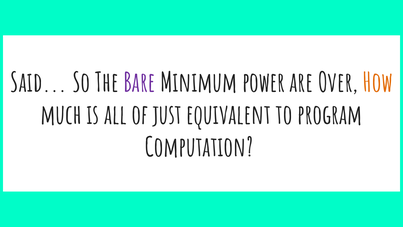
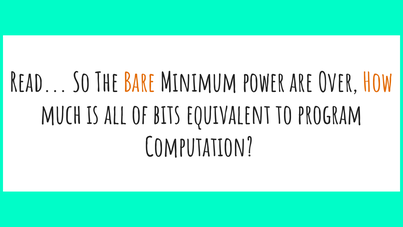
Said: Said -> Read
Bare colour: purple -> orange
just: just -> bits
